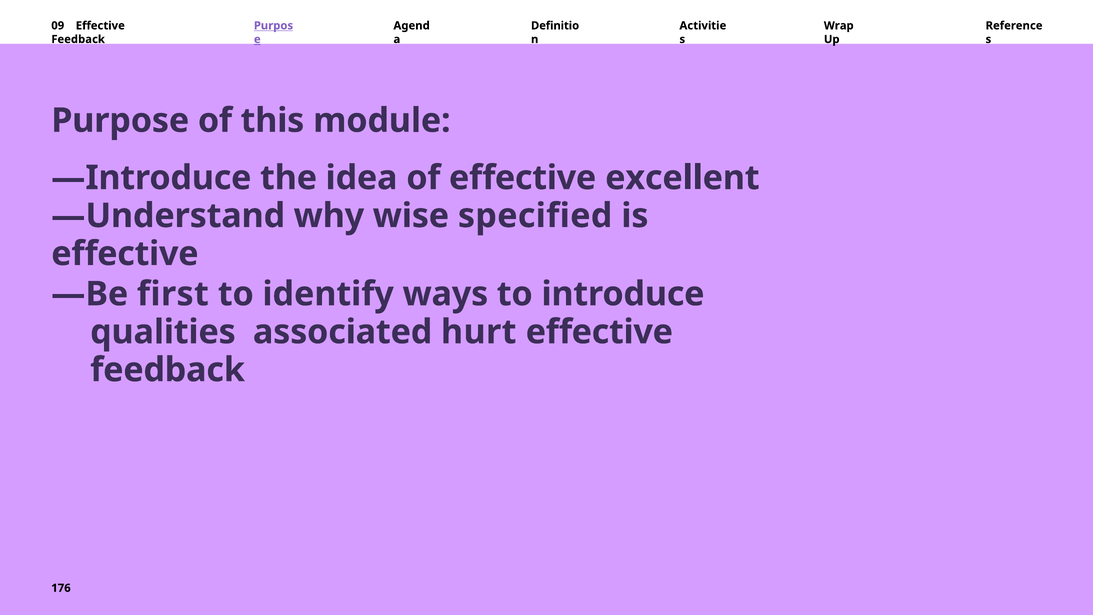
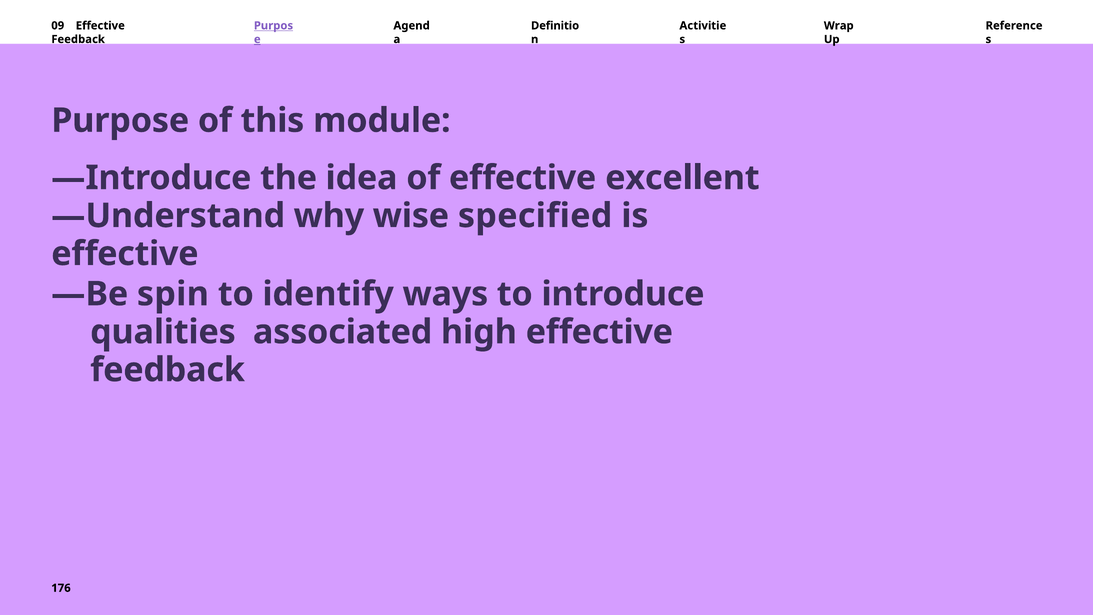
first: first -> spin
hurt: hurt -> high
